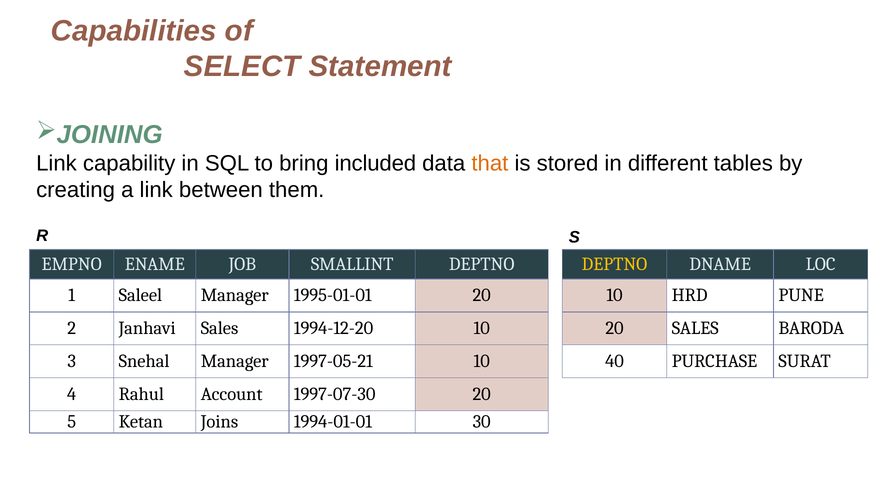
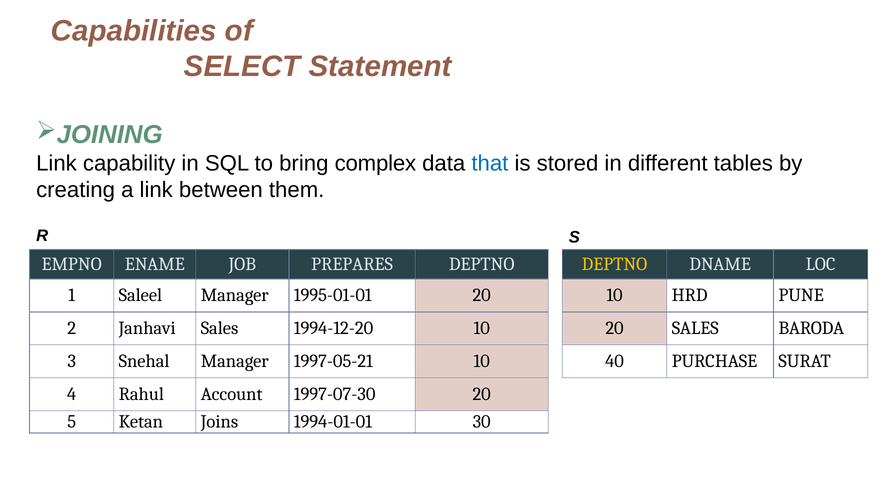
included: included -> complex
that colour: orange -> blue
SMALLINT: SMALLINT -> PREPARES
